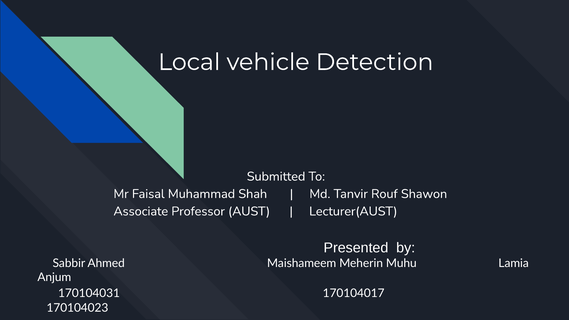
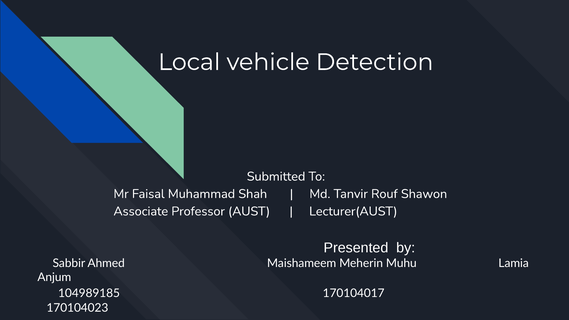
170104031: 170104031 -> 104989185
